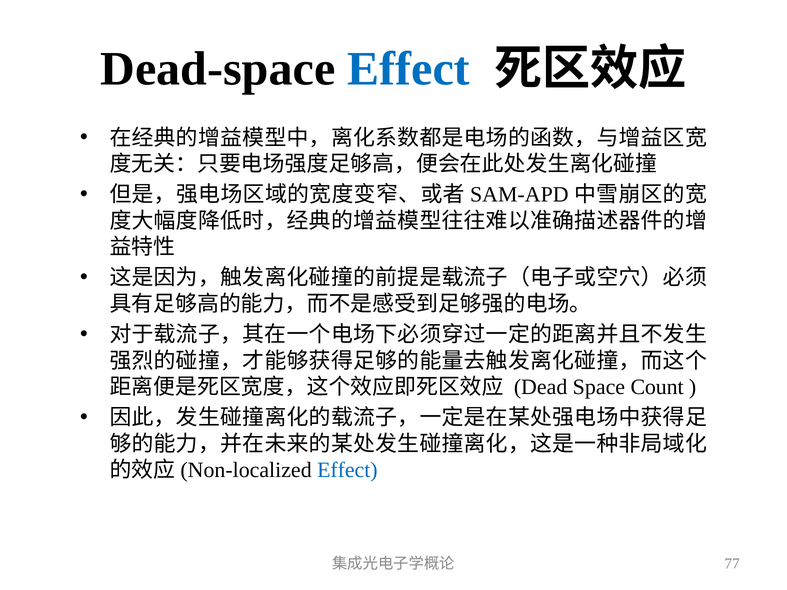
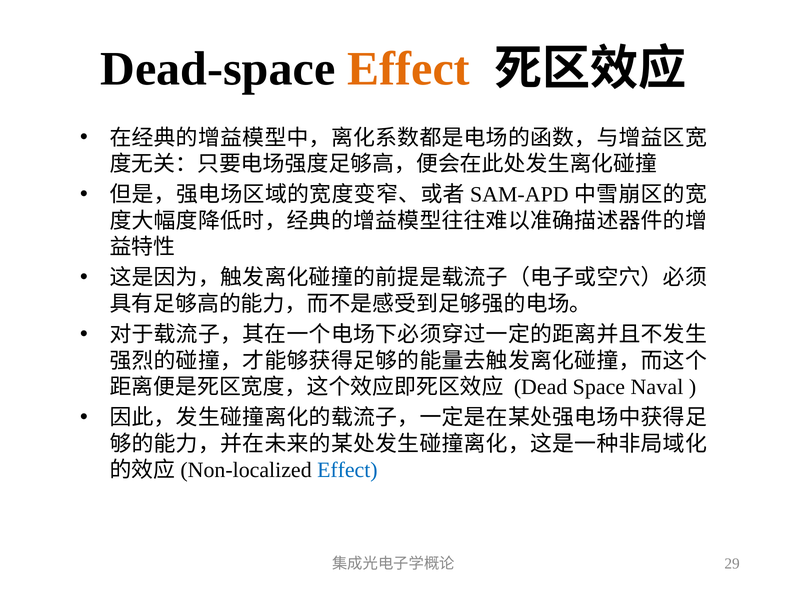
Effect at (409, 69) colour: blue -> orange
Count: Count -> Naval
77: 77 -> 29
